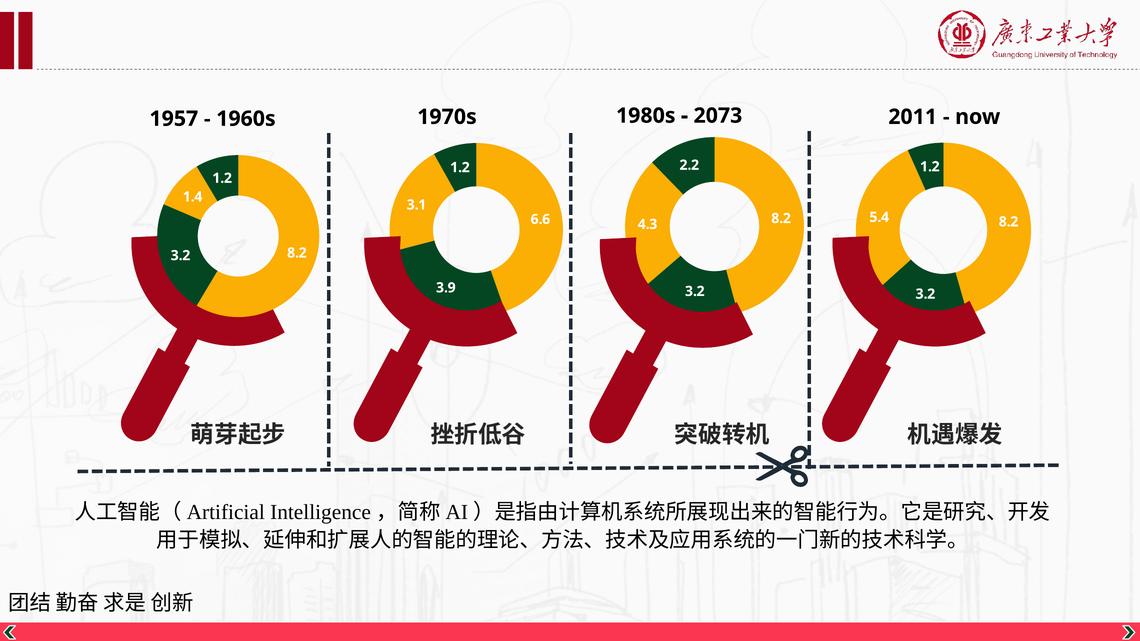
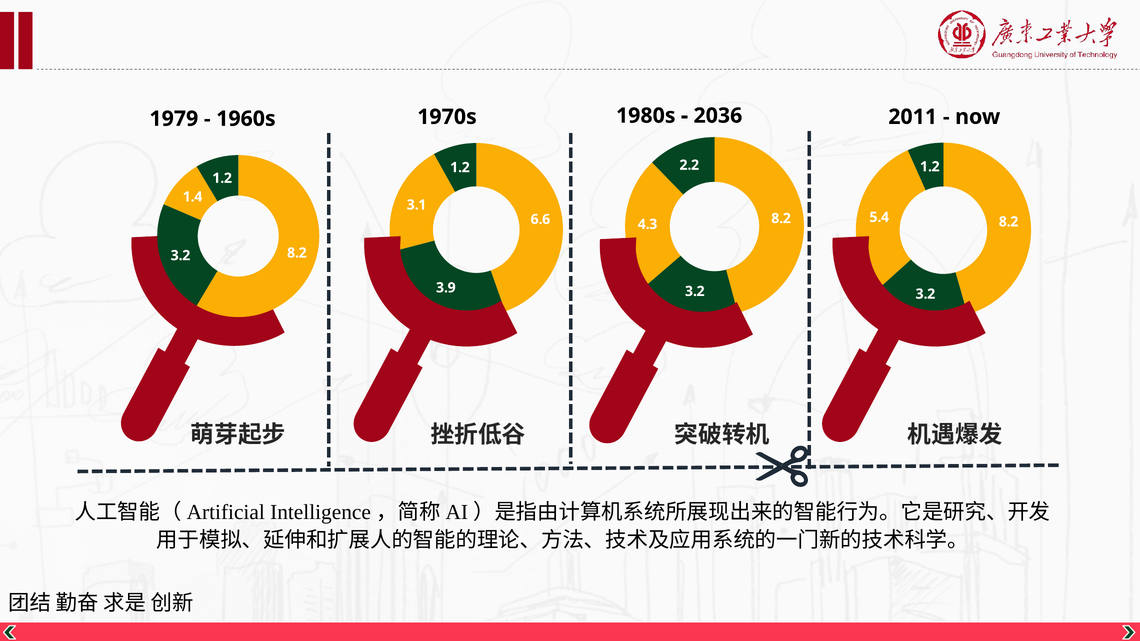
2073: 2073 -> 2036
1957: 1957 -> 1979
